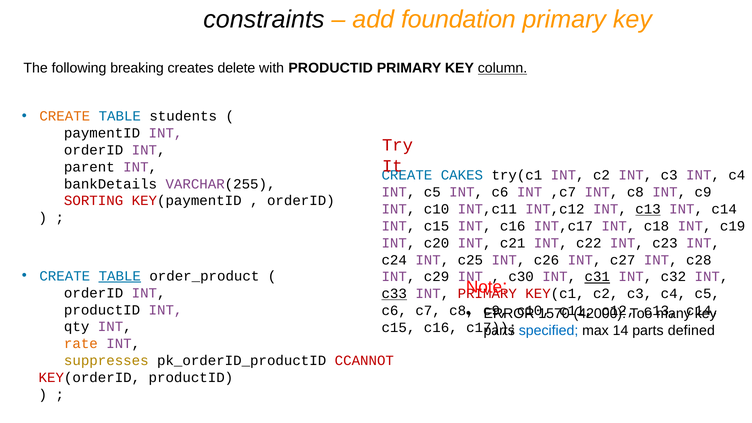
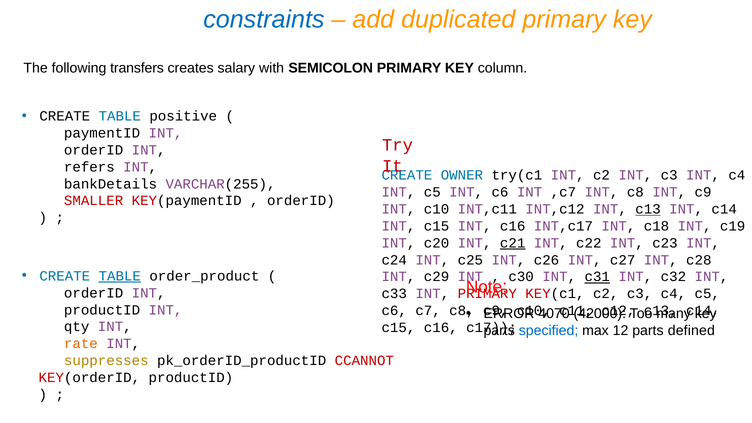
constraints colour: black -> blue
foundation: foundation -> duplicated
breaking: breaking -> transfers
delete: delete -> salary
with PRODUCTID: PRODUCTID -> SEMICOLON
column underline: present -> none
CREATE at (65, 116) colour: orange -> black
students: students -> positive
parent: parent -> refers
CAKES: CAKES -> OWNER
SORTING: SORTING -> SMALLER
c21 underline: none -> present
c33 underline: present -> none
1570: 1570 -> 4070
14: 14 -> 12
